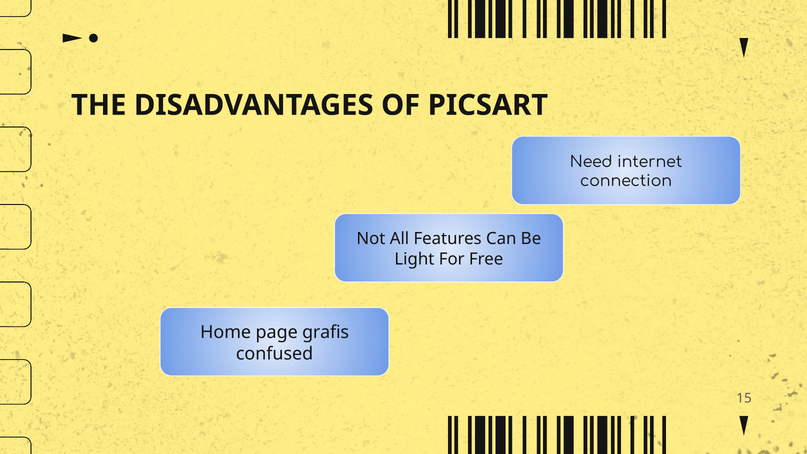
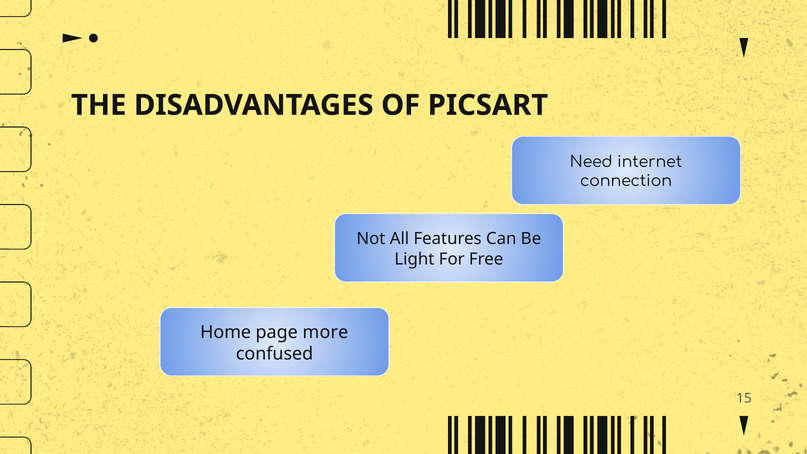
grafis: grafis -> more
